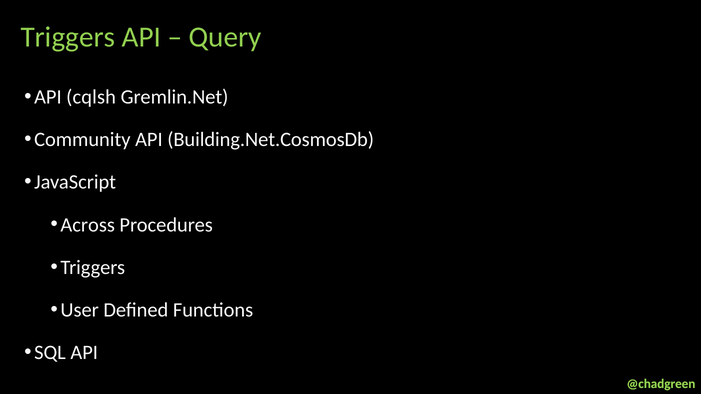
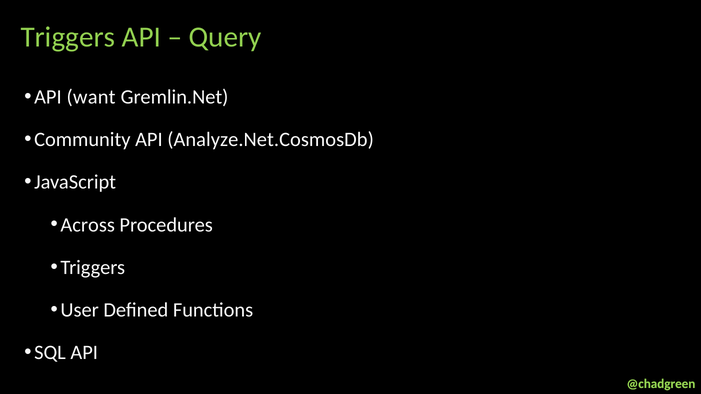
cqlsh: cqlsh -> want
Building.Net.CosmosDb: Building.Net.CosmosDb -> Analyze.Net.CosmosDb
